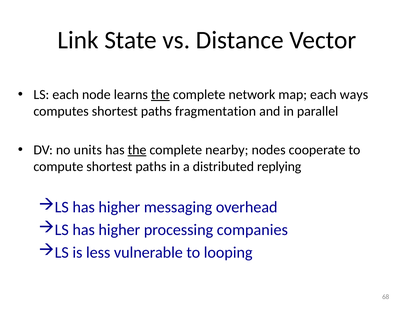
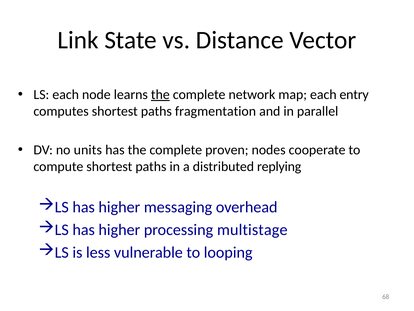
ways: ways -> entry
the at (137, 150) underline: present -> none
nearby: nearby -> proven
companies: companies -> multistage
